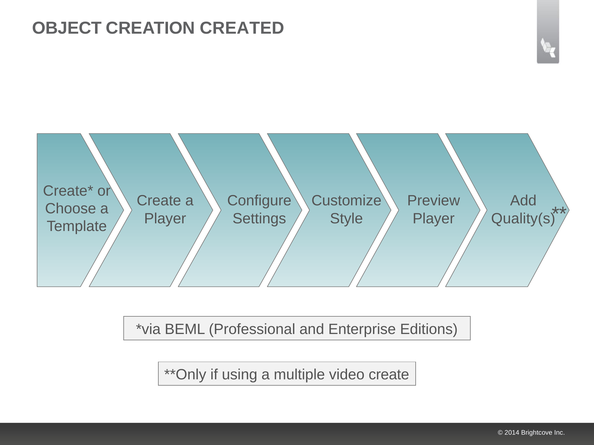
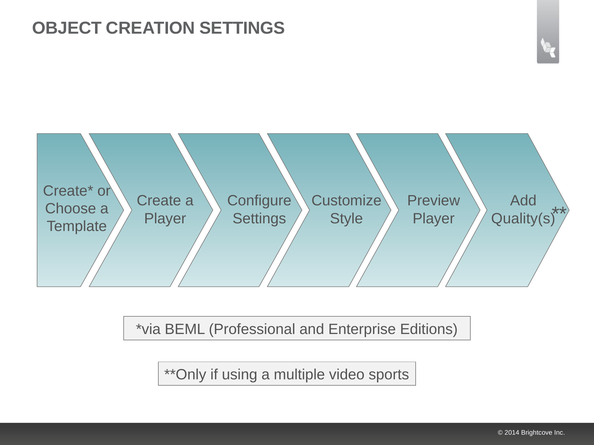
CREATION CREATED: CREATED -> SETTINGS
video create: create -> sports
